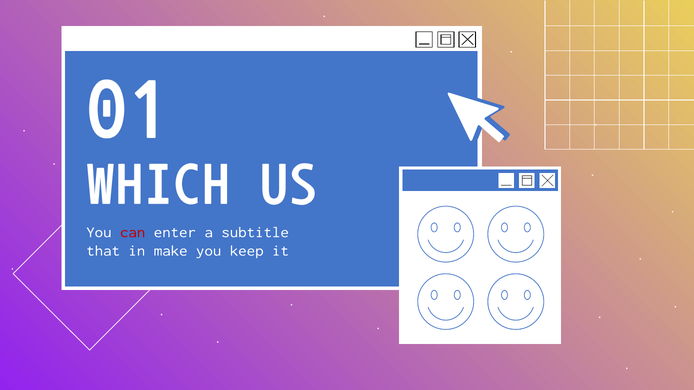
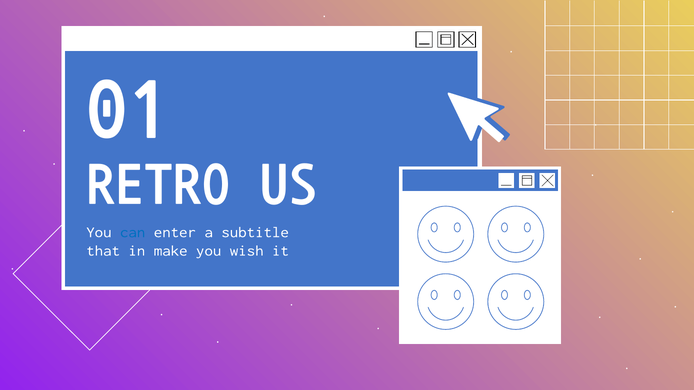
WHICH: WHICH -> RETRO
can colour: red -> blue
keep: keep -> wish
